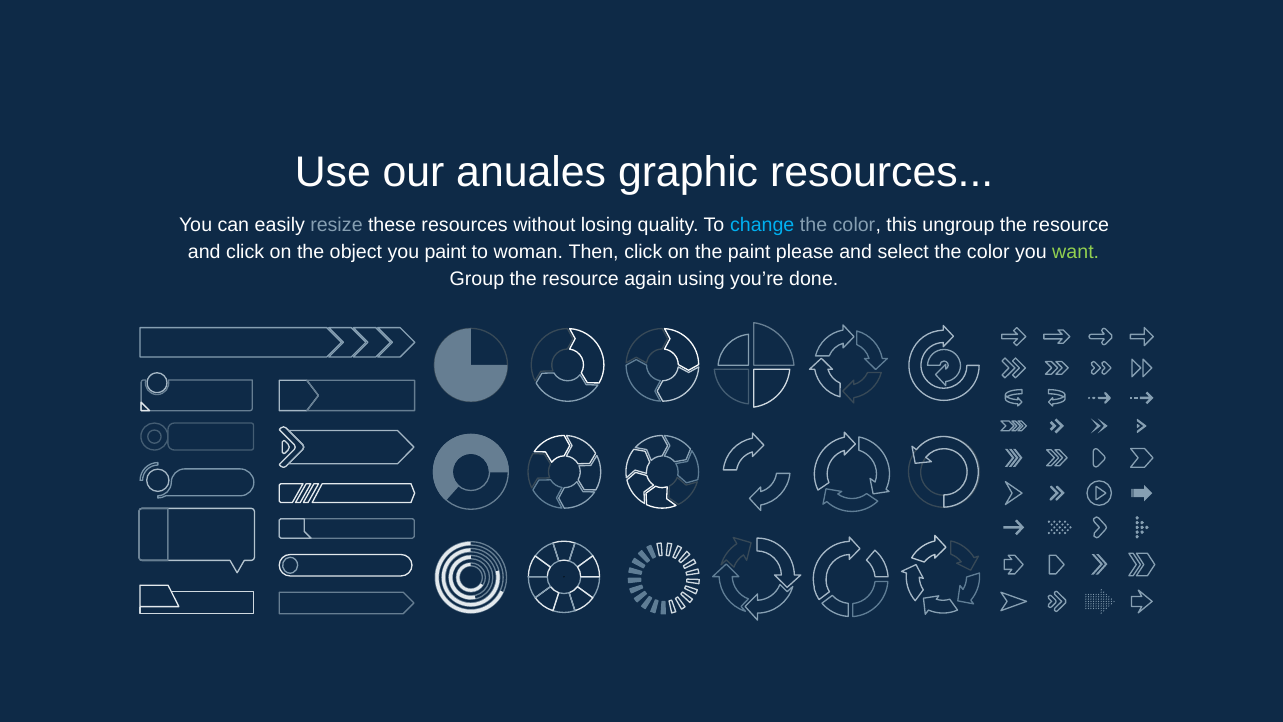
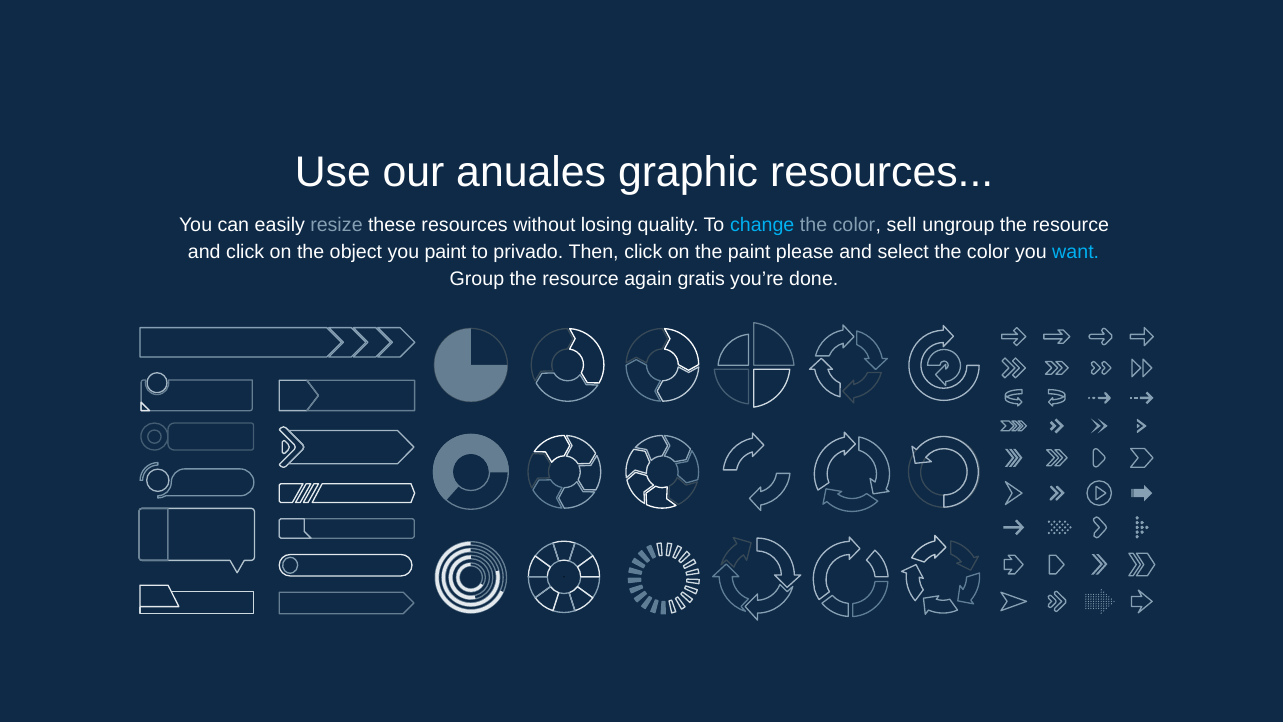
this: this -> sell
woman: woman -> privado
want colour: light green -> light blue
using: using -> gratis
